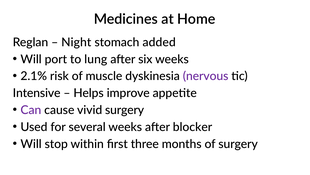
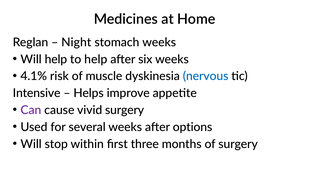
stomach added: added -> weeks
Will port: port -> help
to lung: lung -> help
2.1%: 2.1% -> 4.1%
nervous colour: purple -> blue
blocker: blocker -> options
